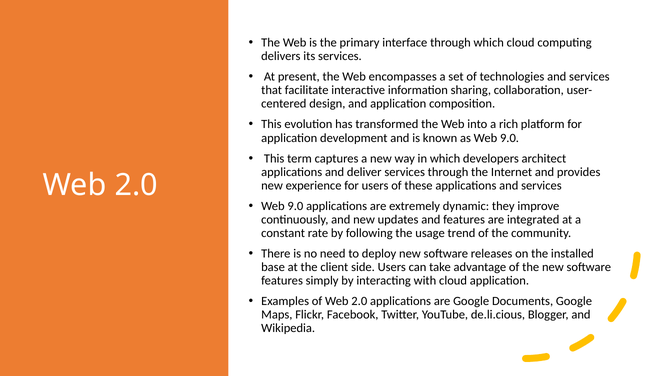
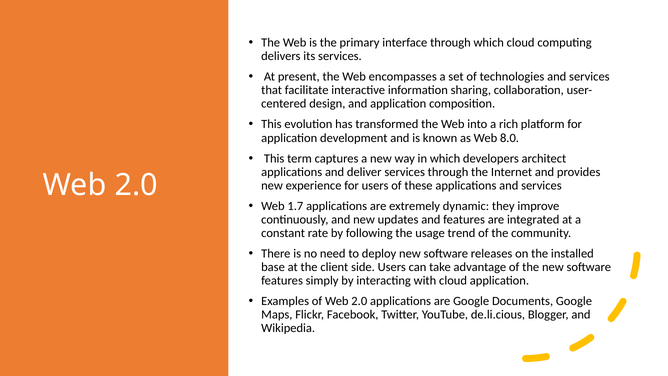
as Web 9.0: 9.0 -> 8.0
9.0 at (295, 206): 9.0 -> 1.7
